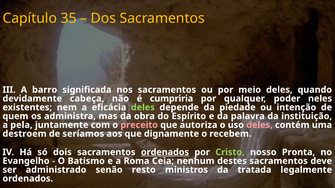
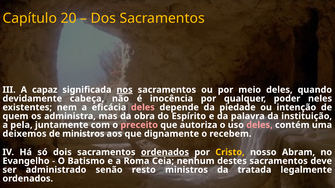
35: 35 -> 20
barro: barro -> capaz
nos underline: none -> present
cumpriria: cumpriria -> inocência
deles at (143, 108) colour: light green -> pink
destroem: destroem -> deixemos
de seríamos: seríamos -> ministros
Cristo colour: light green -> yellow
Pronta: Pronta -> Abram
